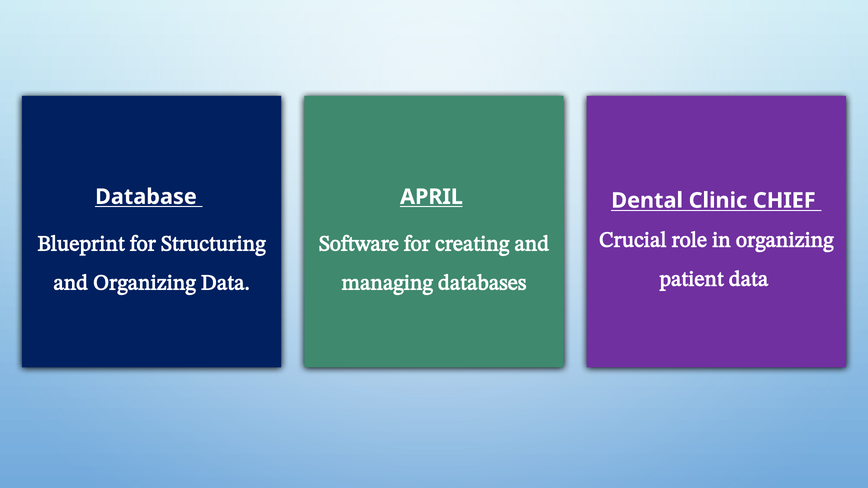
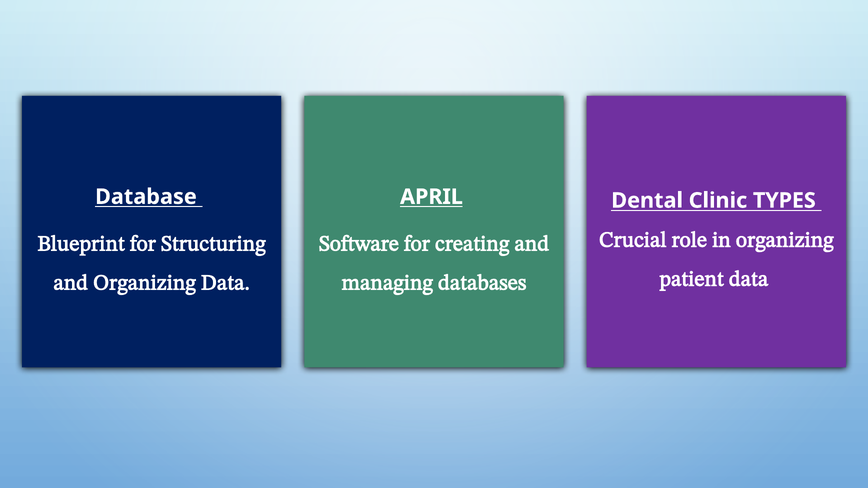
CHIEF: CHIEF -> TYPES
